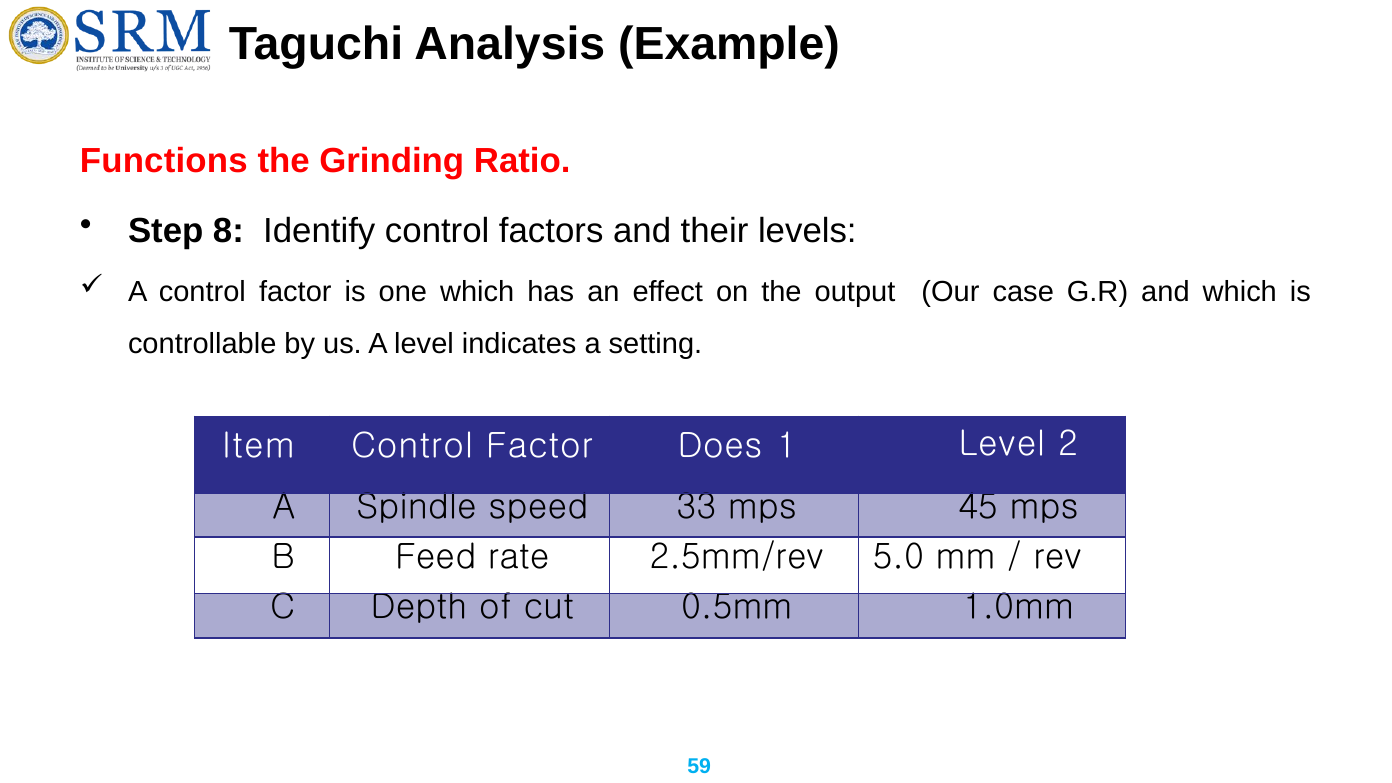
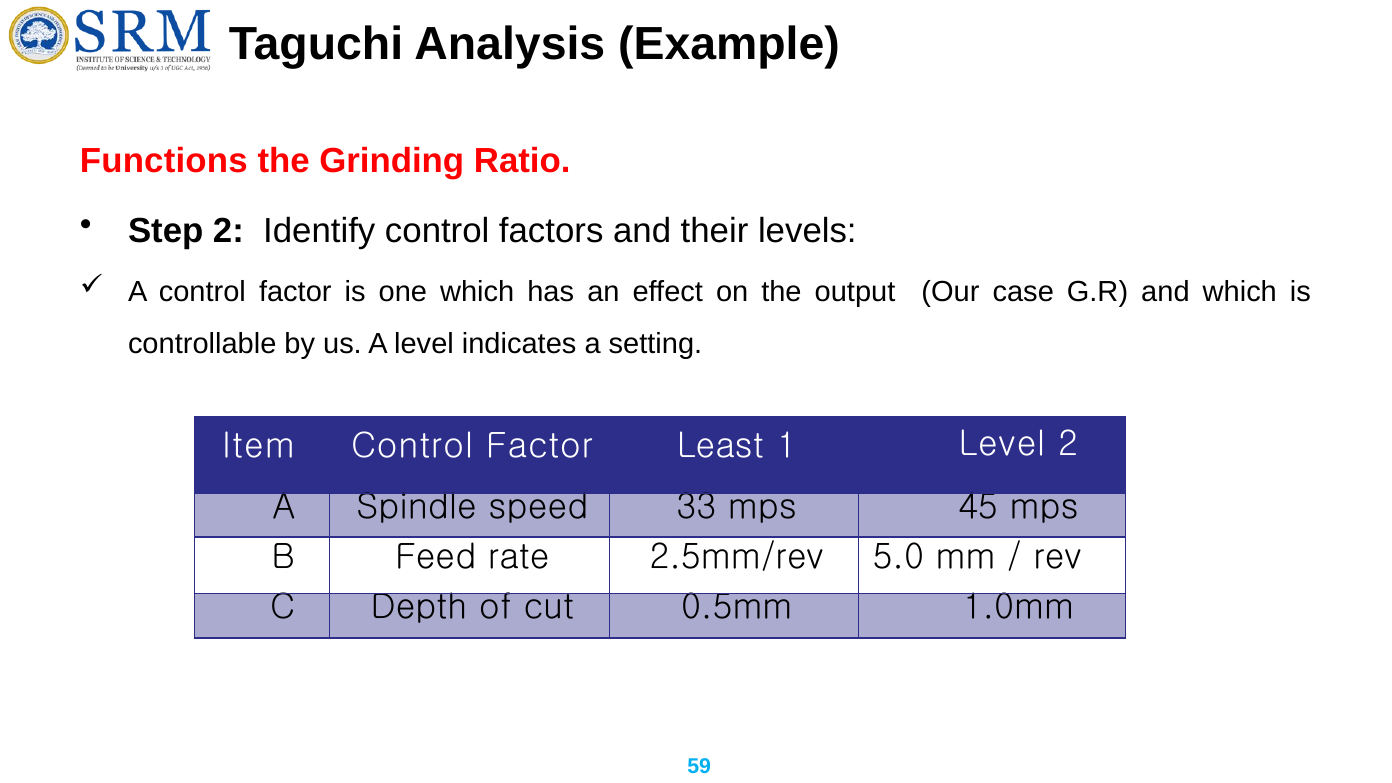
Step 8: 8 -> 2
Does: Does -> Least
